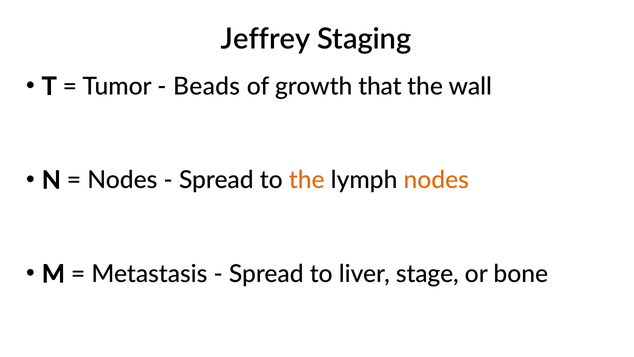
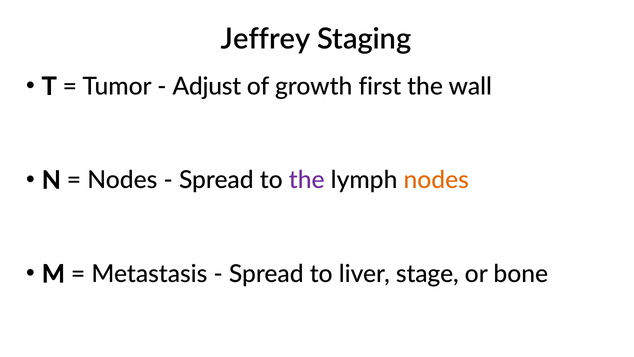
Beads: Beads -> Adjust
that: that -> first
the at (307, 180) colour: orange -> purple
